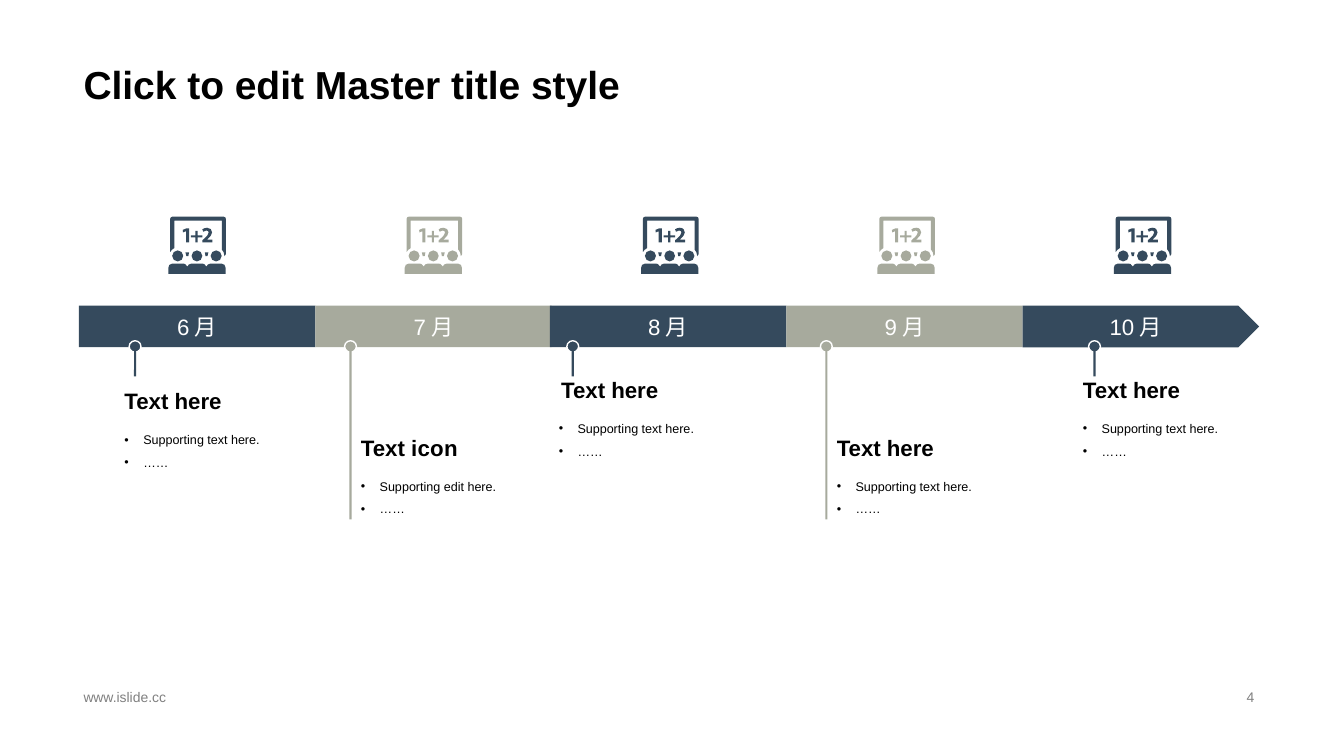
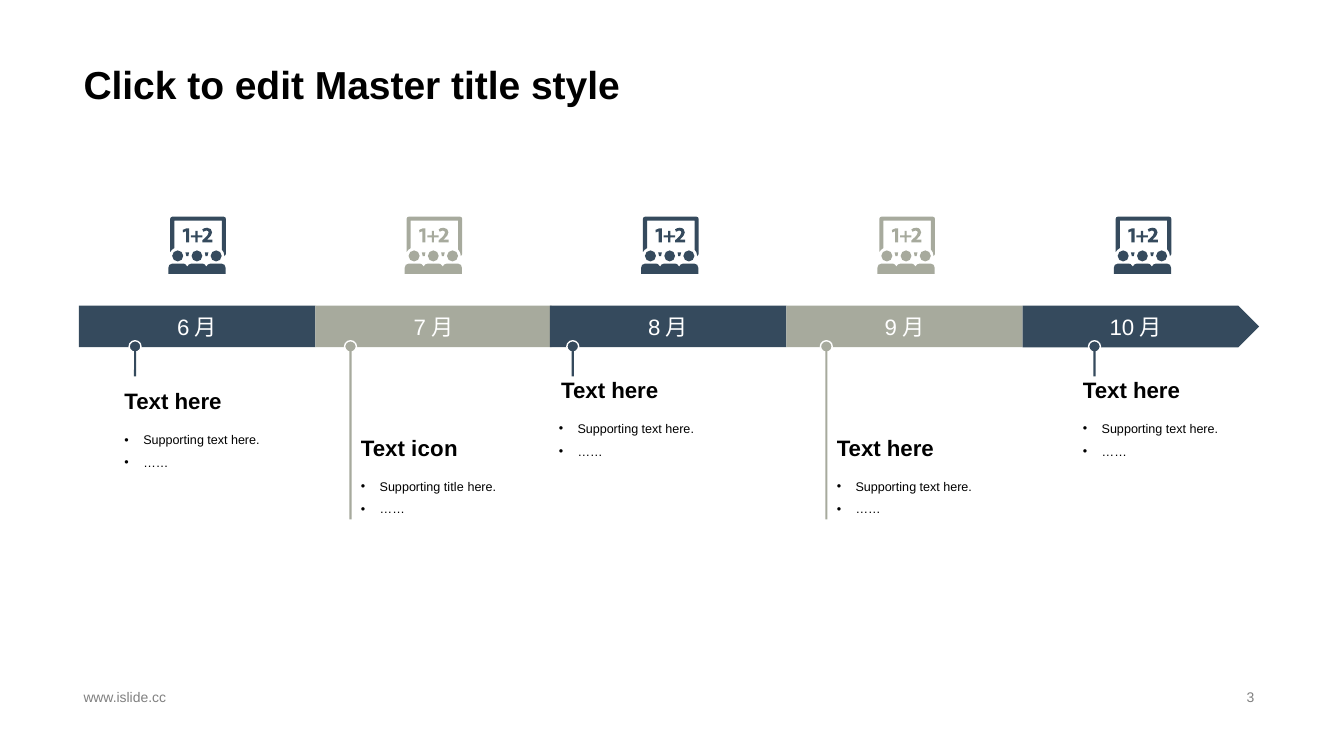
Supporting edit: edit -> title
4: 4 -> 3
